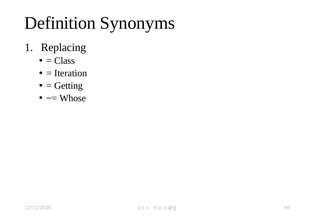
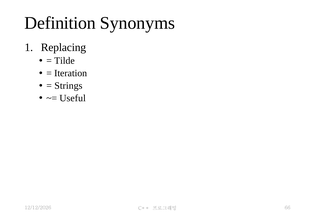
Class: Class -> Tilde
Getting: Getting -> Strings
Whose: Whose -> Useful
